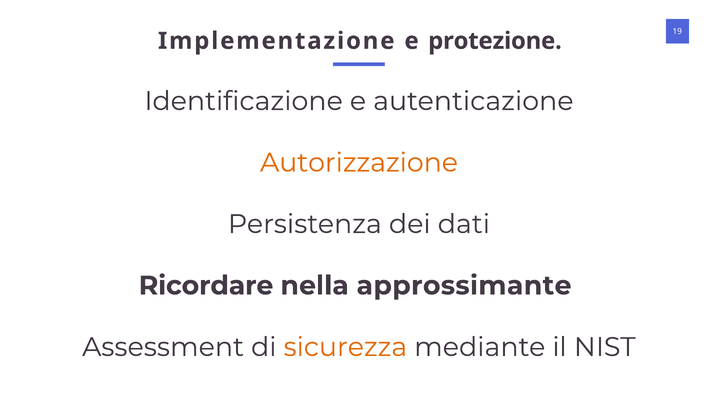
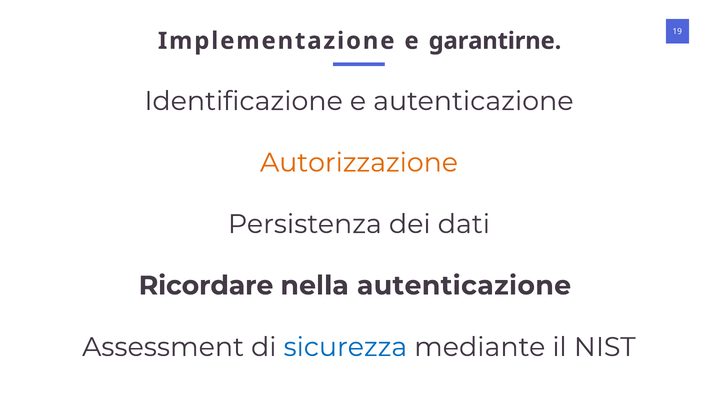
protezione: protezione -> garantirne
nella approssimante: approssimante -> autenticazione
sicurezza colour: orange -> blue
